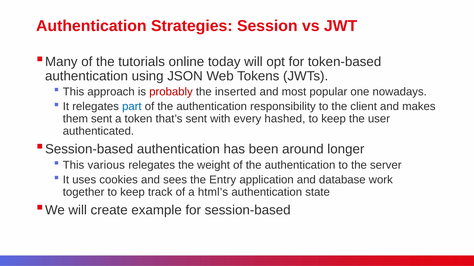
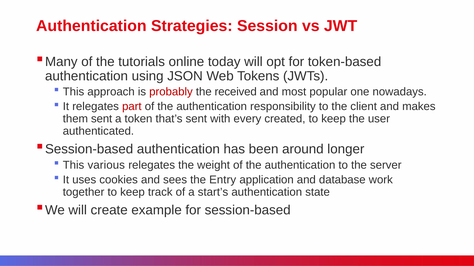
inserted: inserted -> received
part colour: blue -> red
hashed: hashed -> created
html’s: html’s -> start’s
